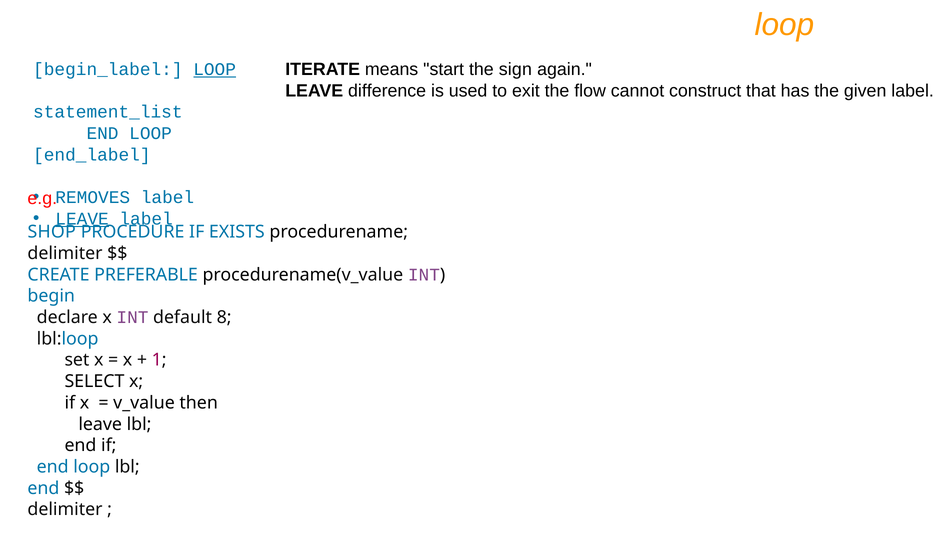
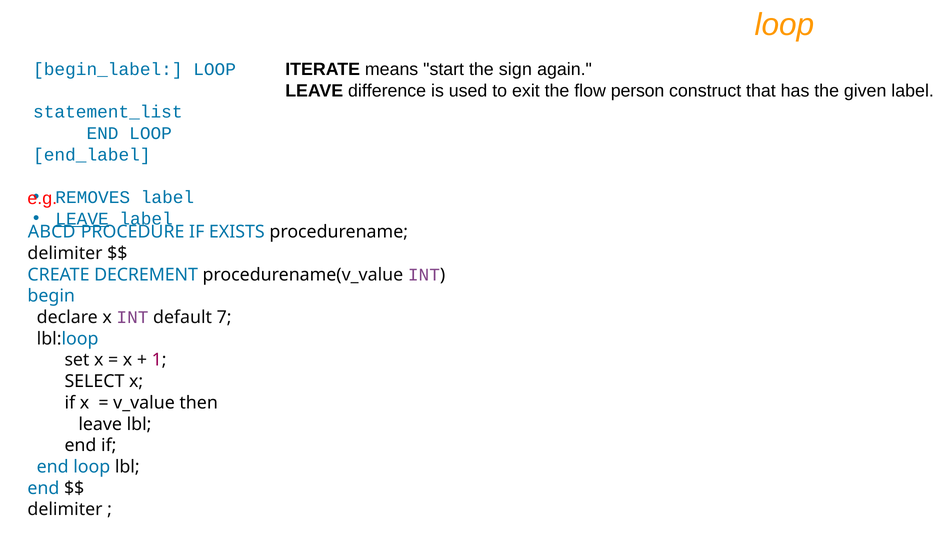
LOOP at (215, 69) underline: present -> none
cannot: cannot -> person
SHOP: SHOP -> ABCD
PREFERABLE: PREFERABLE -> DECREMENT
8: 8 -> 7
